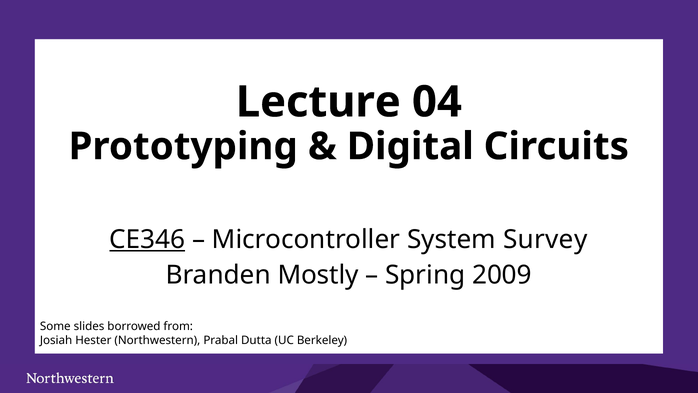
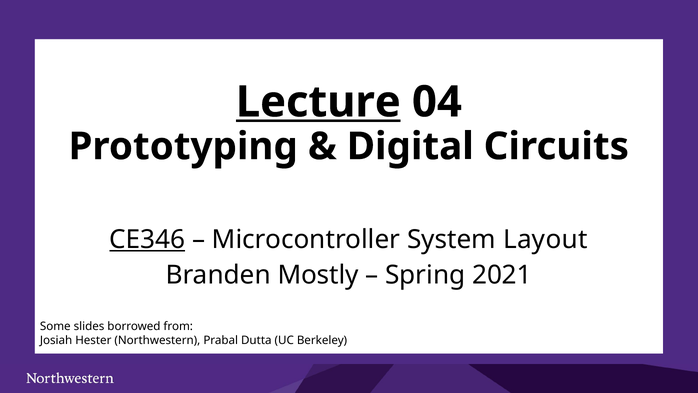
Lecture underline: none -> present
Survey: Survey -> Layout
2009: 2009 -> 2021
